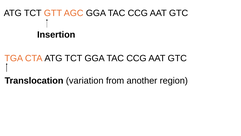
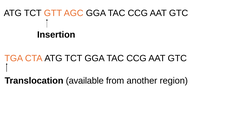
variation: variation -> available
